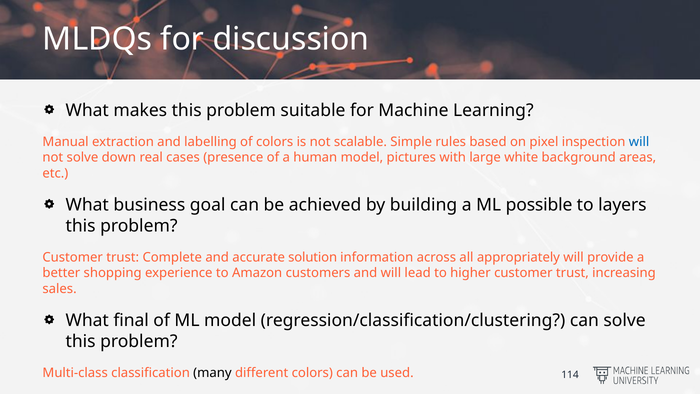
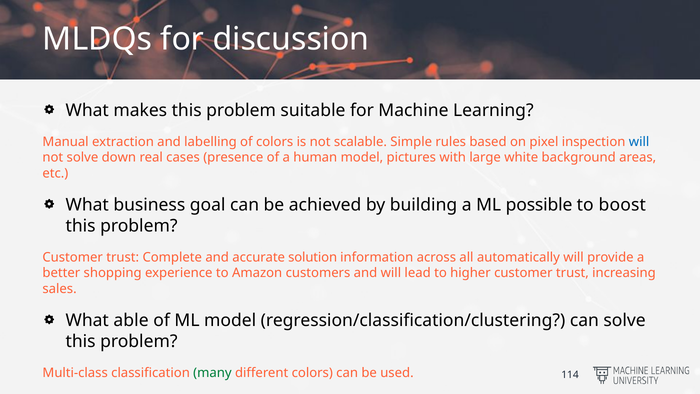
layers: layers -> boost
appropriately: appropriately -> automatically
final: final -> able
many colour: black -> green
